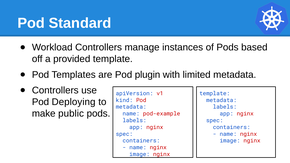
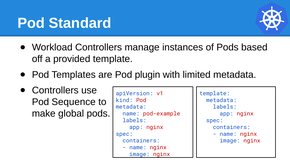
Deploying: Deploying -> Sequence
public: public -> global
